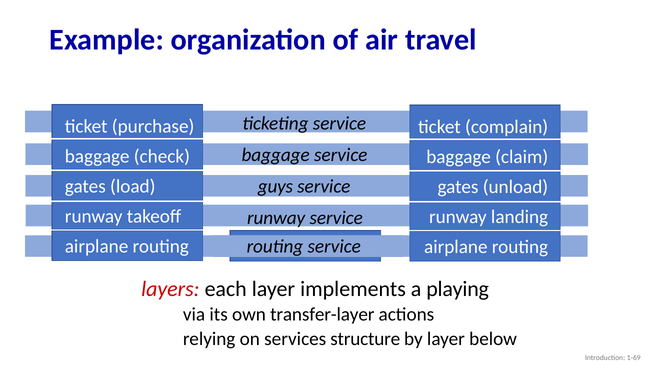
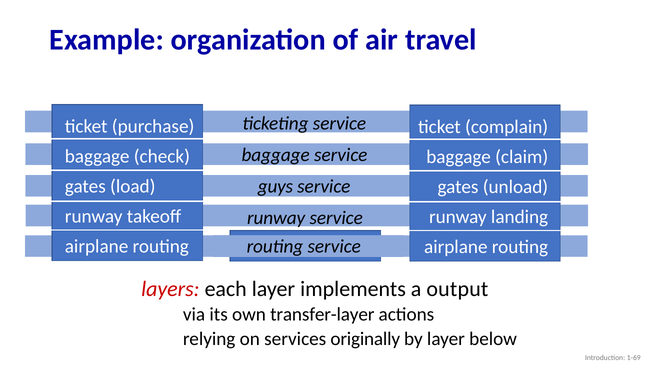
playing: playing -> output
structure: structure -> originally
